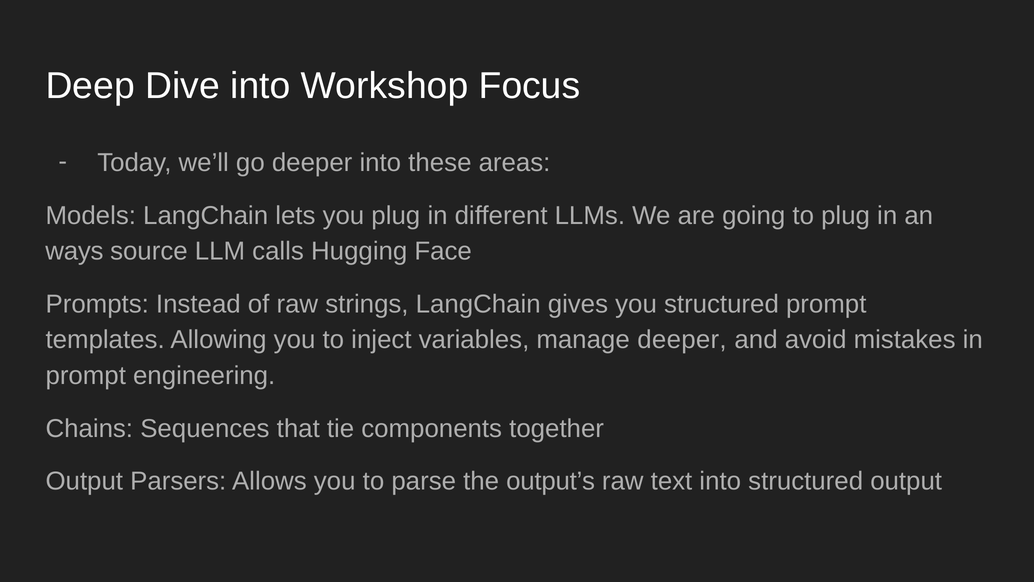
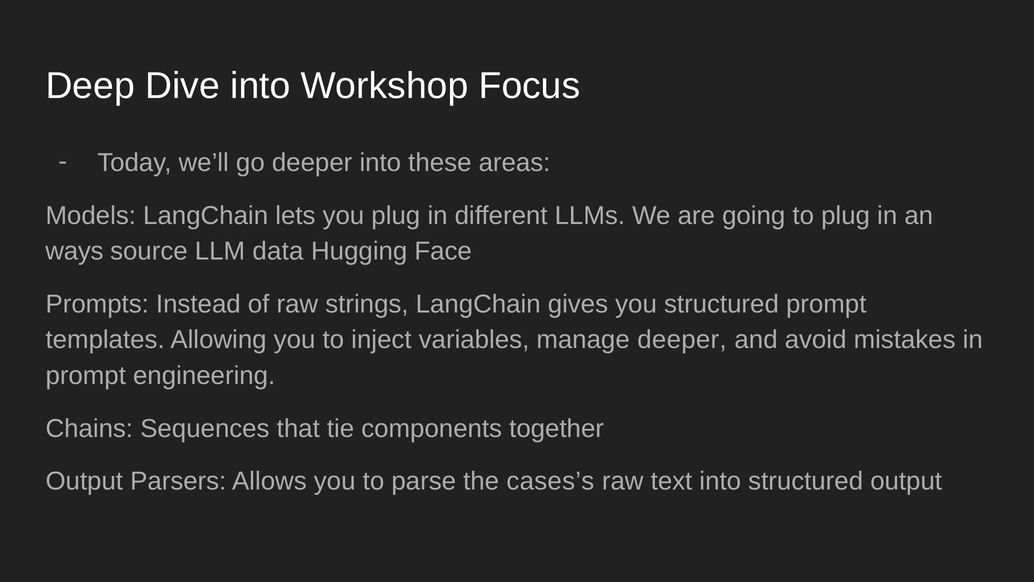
calls: calls -> data
output’s: output’s -> cases’s
